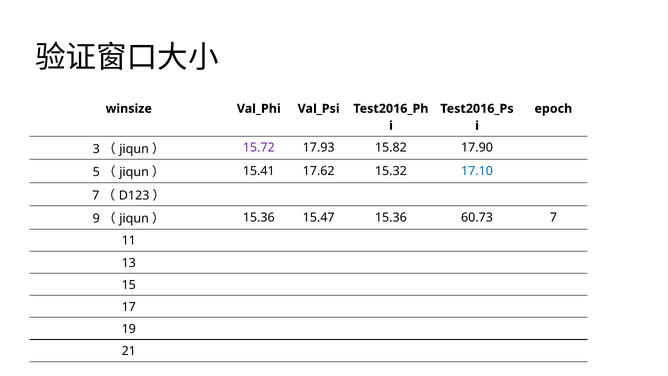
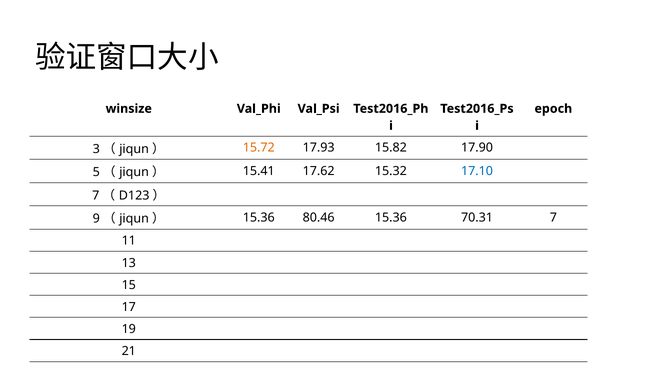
15.72 colour: purple -> orange
15.47: 15.47 -> 80.46
60.73: 60.73 -> 70.31
